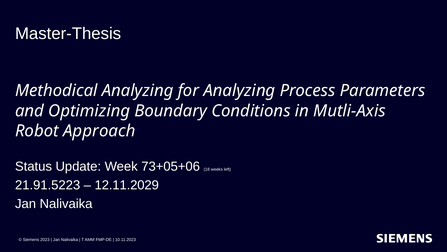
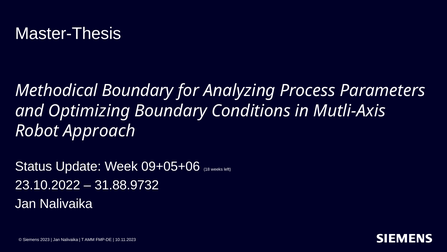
Methodical Analyzing: Analyzing -> Boundary
73+05+06: 73+05+06 -> 09+05+06
21.91.5223: 21.91.5223 -> 23.10.2022
12.11.2029: 12.11.2029 -> 31.88.9732
